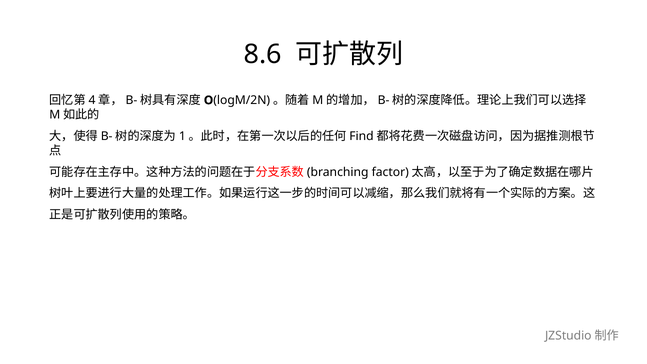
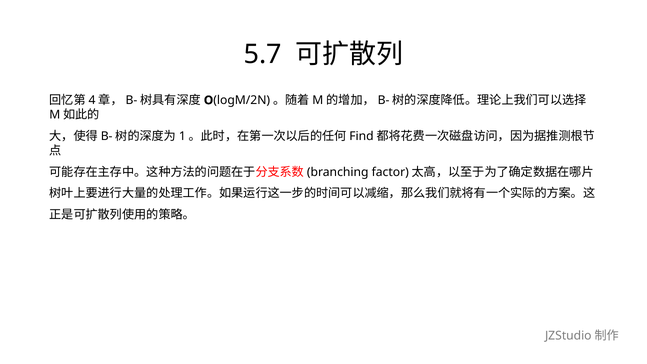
8.6: 8.6 -> 5.7
